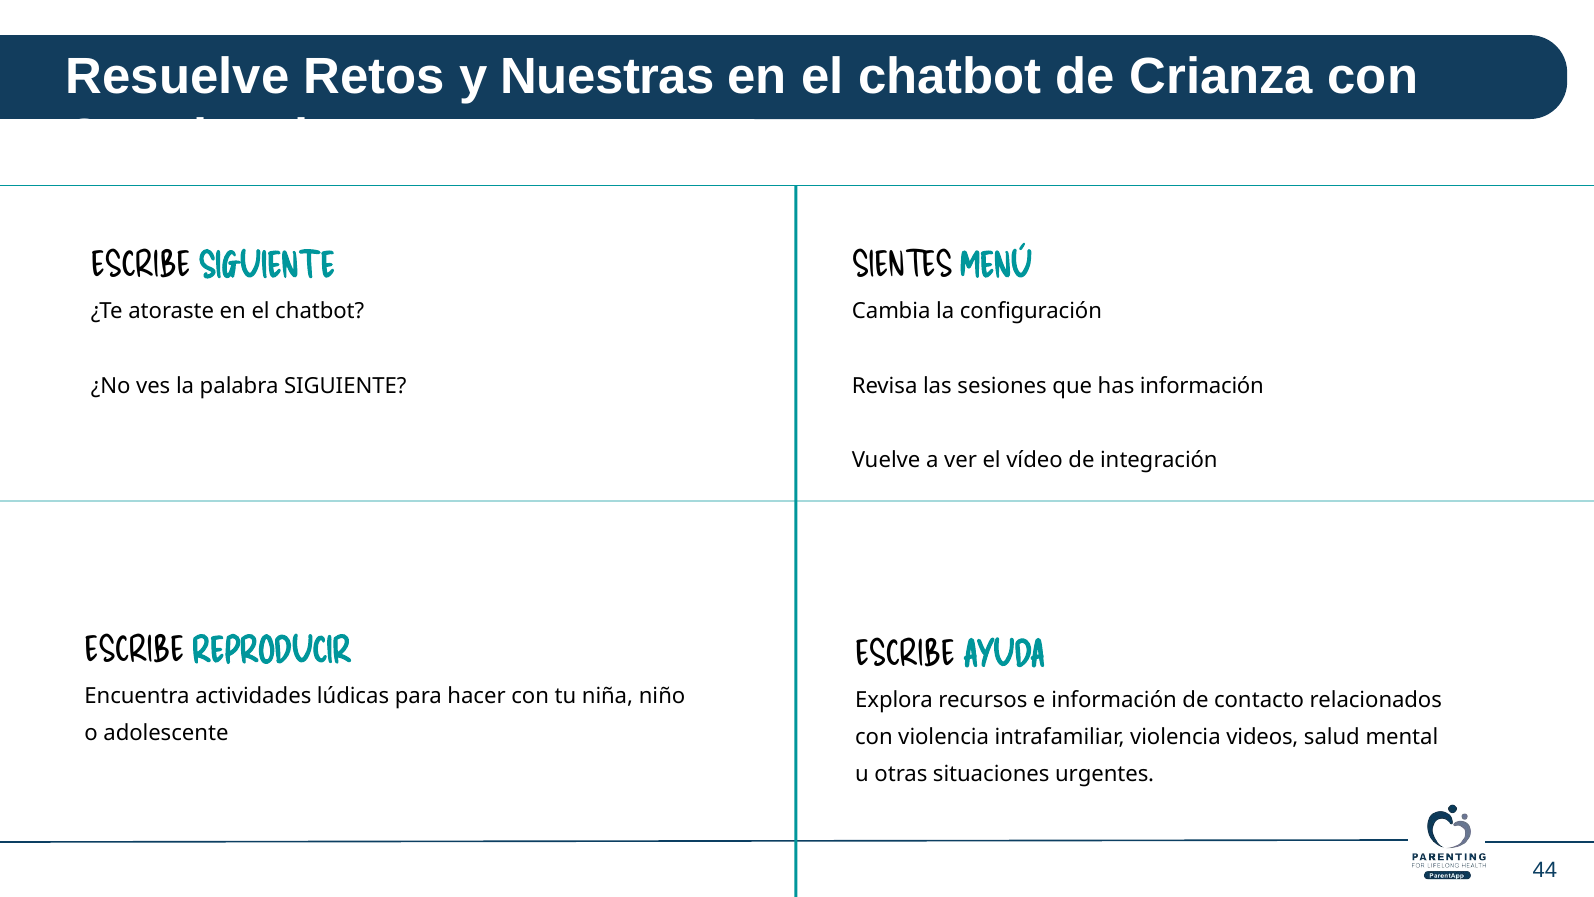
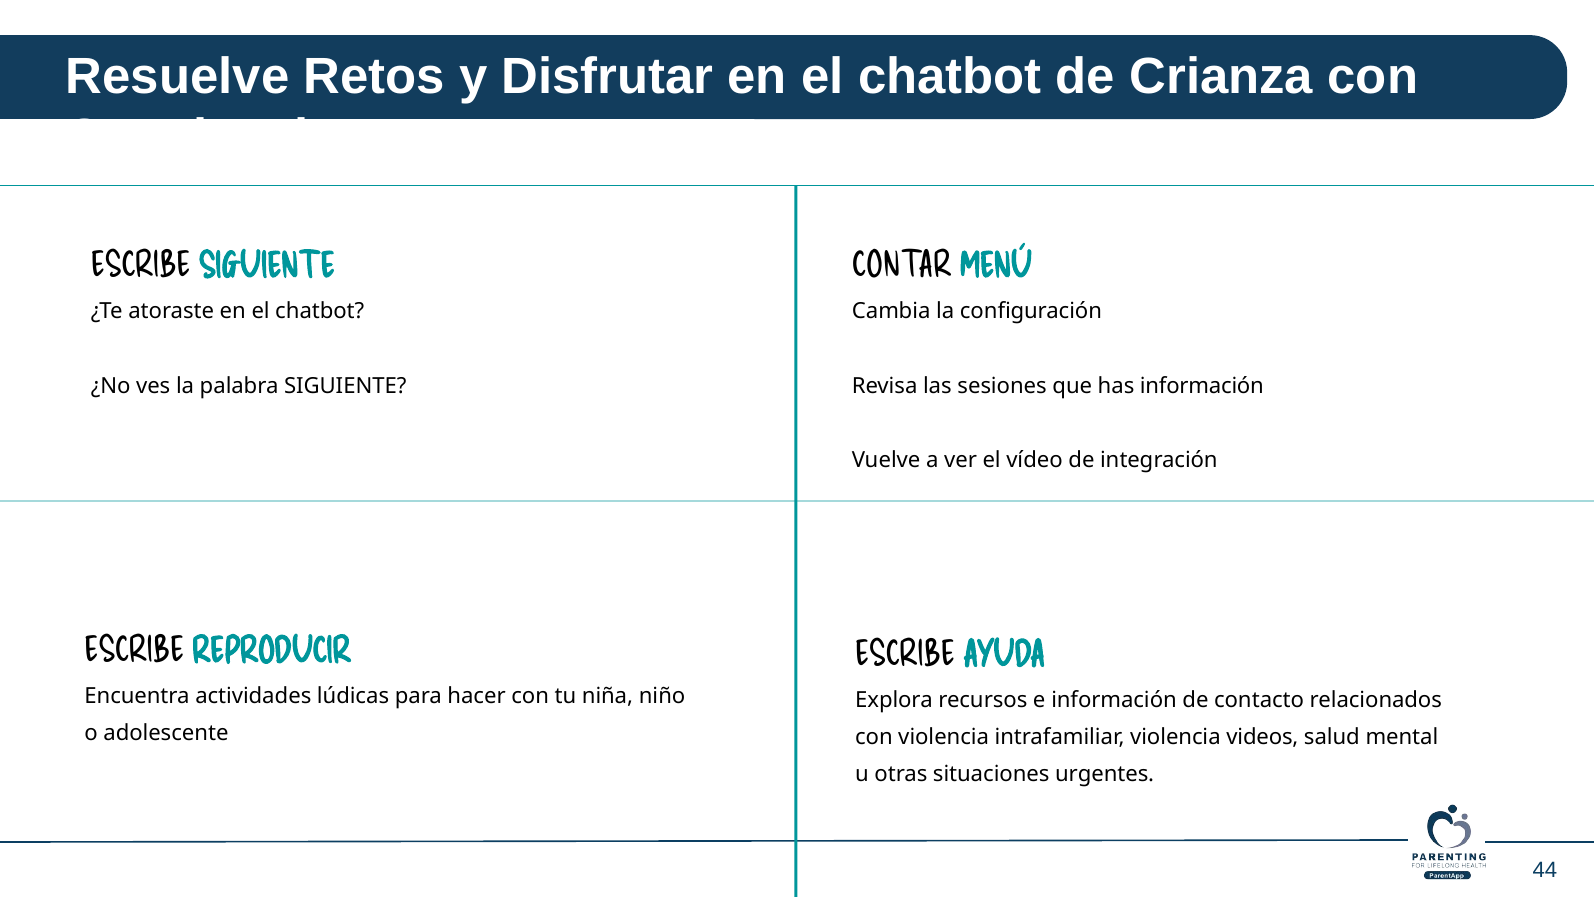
Nuestras: Nuestras -> Disfrutar
SIENTES: SIENTES -> CONTAR
